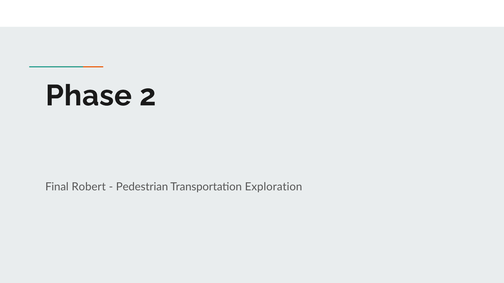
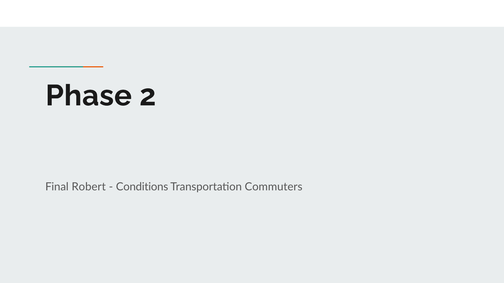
Pedestrian: Pedestrian -> Conditions
Exploration: Exploration -> Commuters
